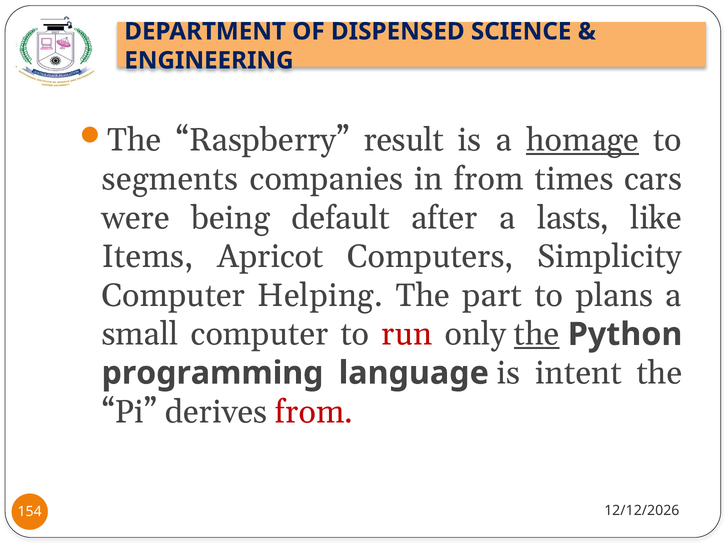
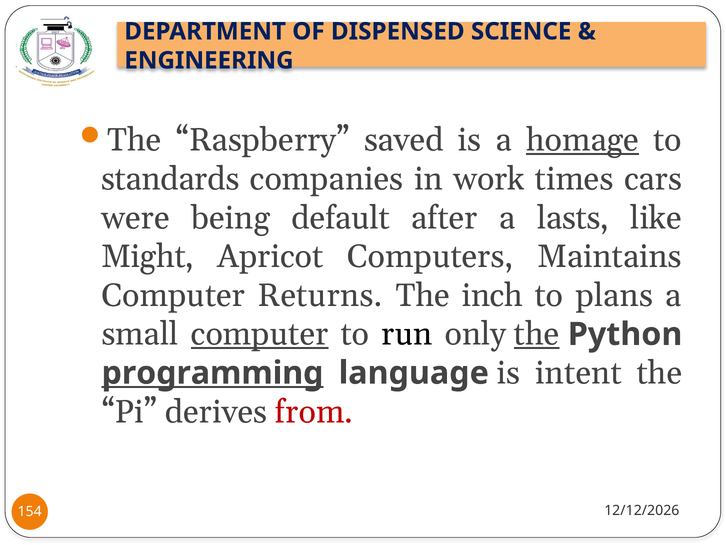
result: result -> saved
segments: segments -> standards
in from: from -> work
Items: Items -> Might
Simplicity: Simplicity -> Maintains
Helping: Helping -> Returns
part: part -> inch
computer at (260, 334) underline: none -> present
run colour: red -> black
programming underline: none -> present
